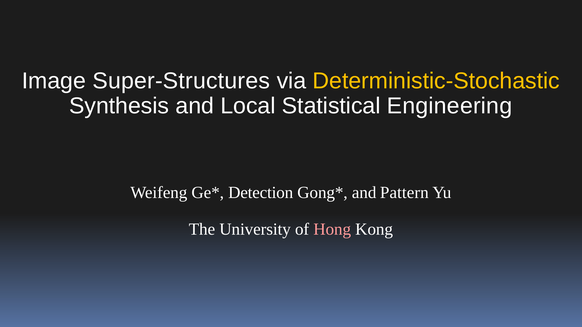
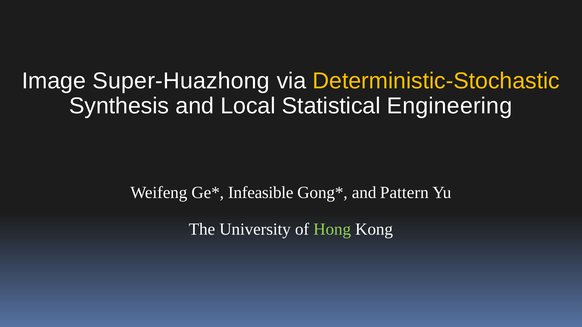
Super-Structures: Super-Structures -> Super-Huazhong
Detection: Detection -> Infeasible
Hong colour: pink -> light green
